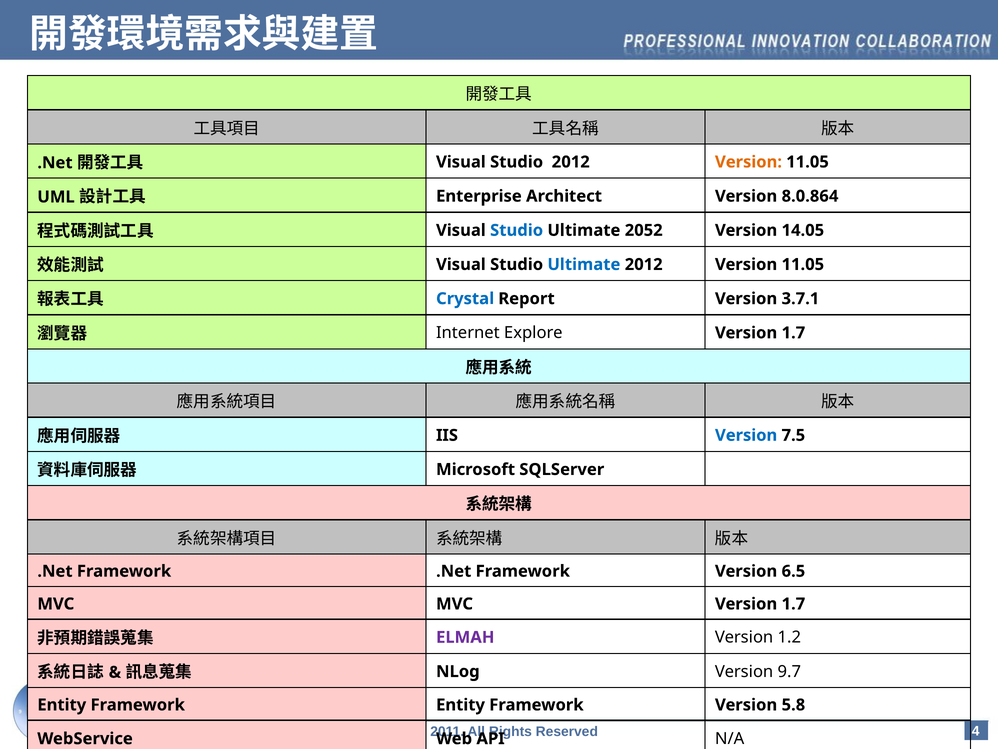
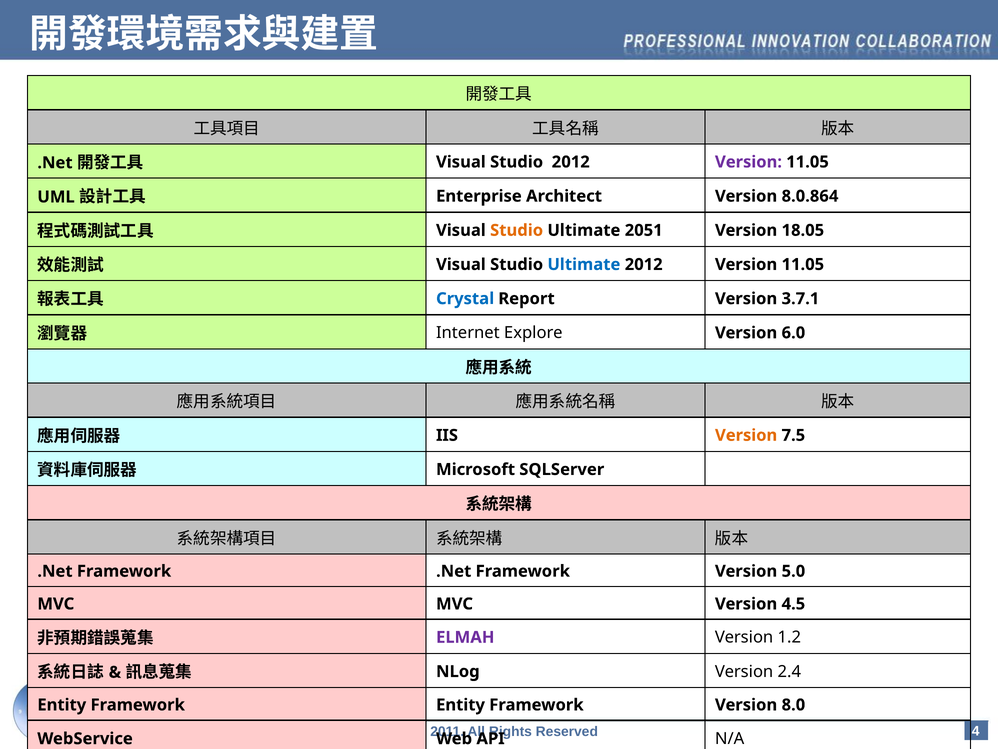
Version at (748, 162) colour: orange -> purple
Studio at (517, 230) colour: blue -> orange
2052: 2052 -> 2051
14.05: 14.05 -> 18.05
Explore Version 1.7: 1.7 -> 6.0
Version at (746, 435) colour: blue -> orange
6.5: 6.5 -> 5.0
MVC Version 1.7: 1.7 -> 4.5
9.7: 9.7 -> 2.4
5.8: 5.8 -> 8.0
